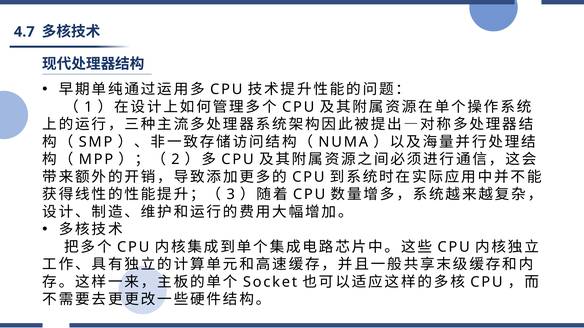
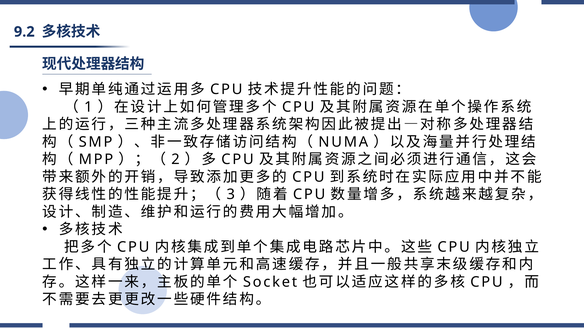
4.7: 4.7 -> 9.2
